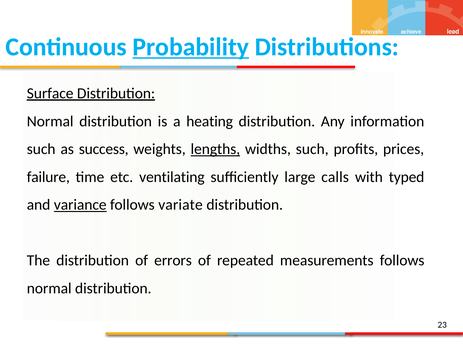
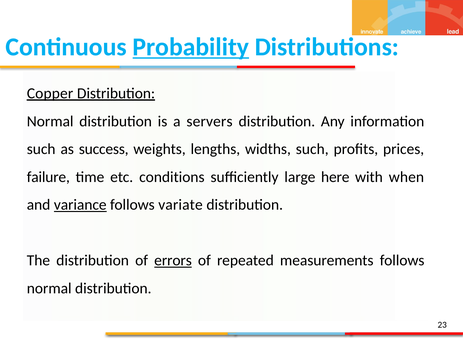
Surface: Surface -> Copper
heating: heating -> servers
lengths underline: present -> none
ventilating: ventilating -> conditions
calls: calls -> here
typed: typed -> when
errors underline: none -> present
